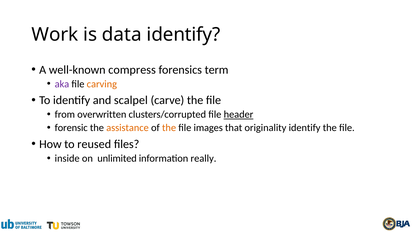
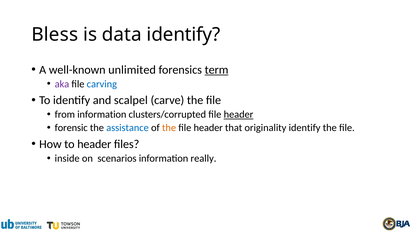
Work: Work -> Bless
compress: compress -> unlimited
term underline: none -> present
carving colour: orange -> blue
from overwritten: overwritten -> information
assistance colour: orange -> blue
images at (208, 128): images -> header
to reused: reused -> header
unlimited: unlimited -> scenarios
